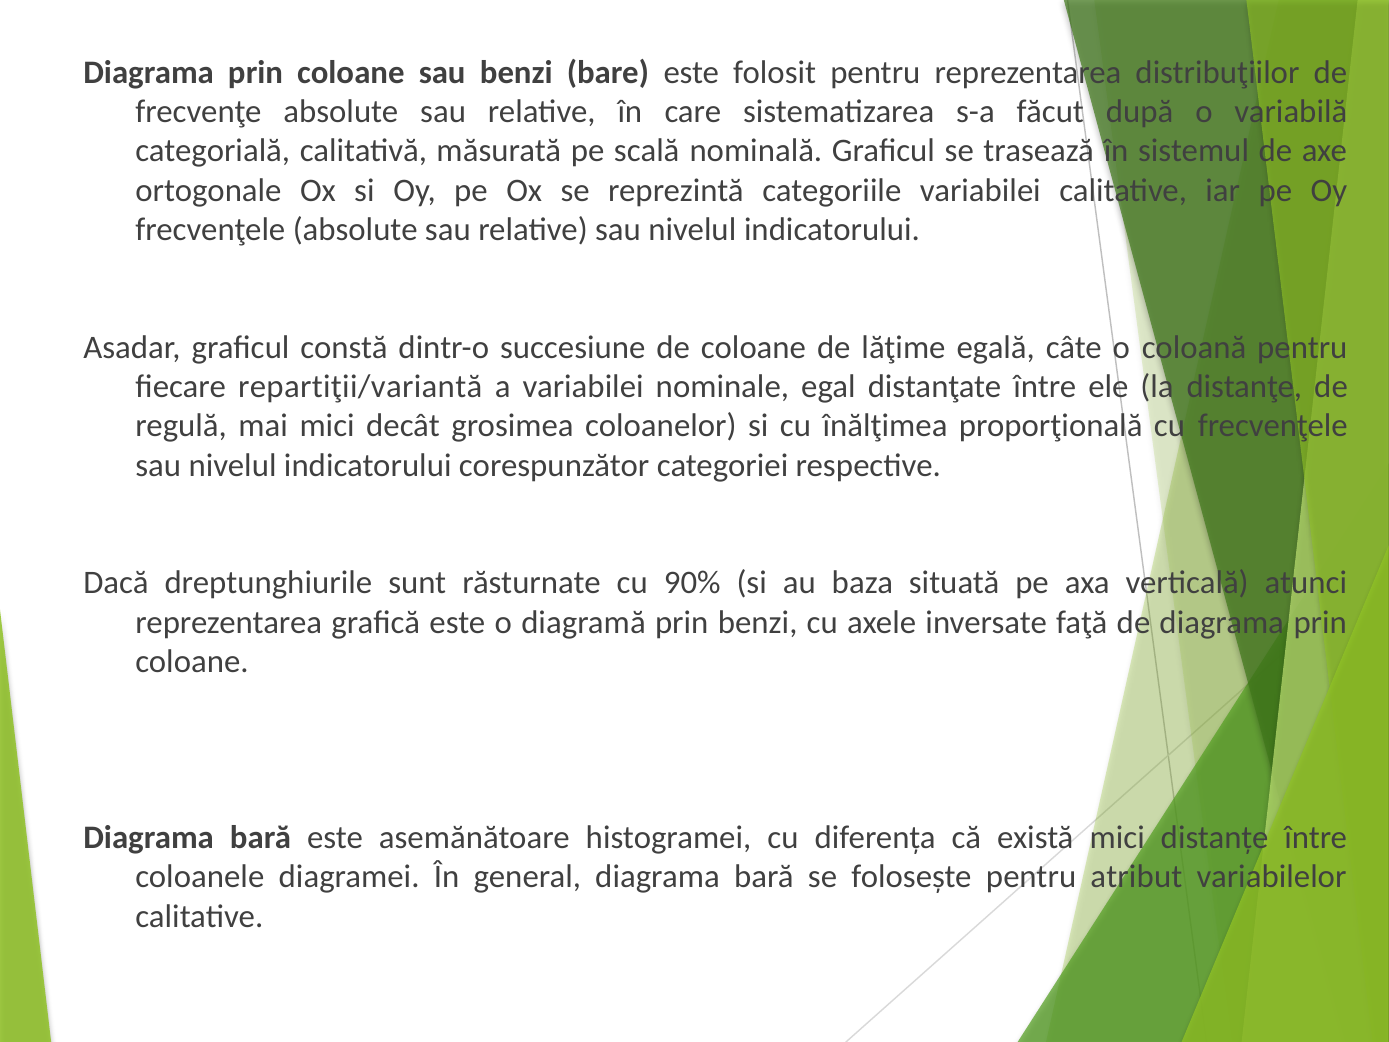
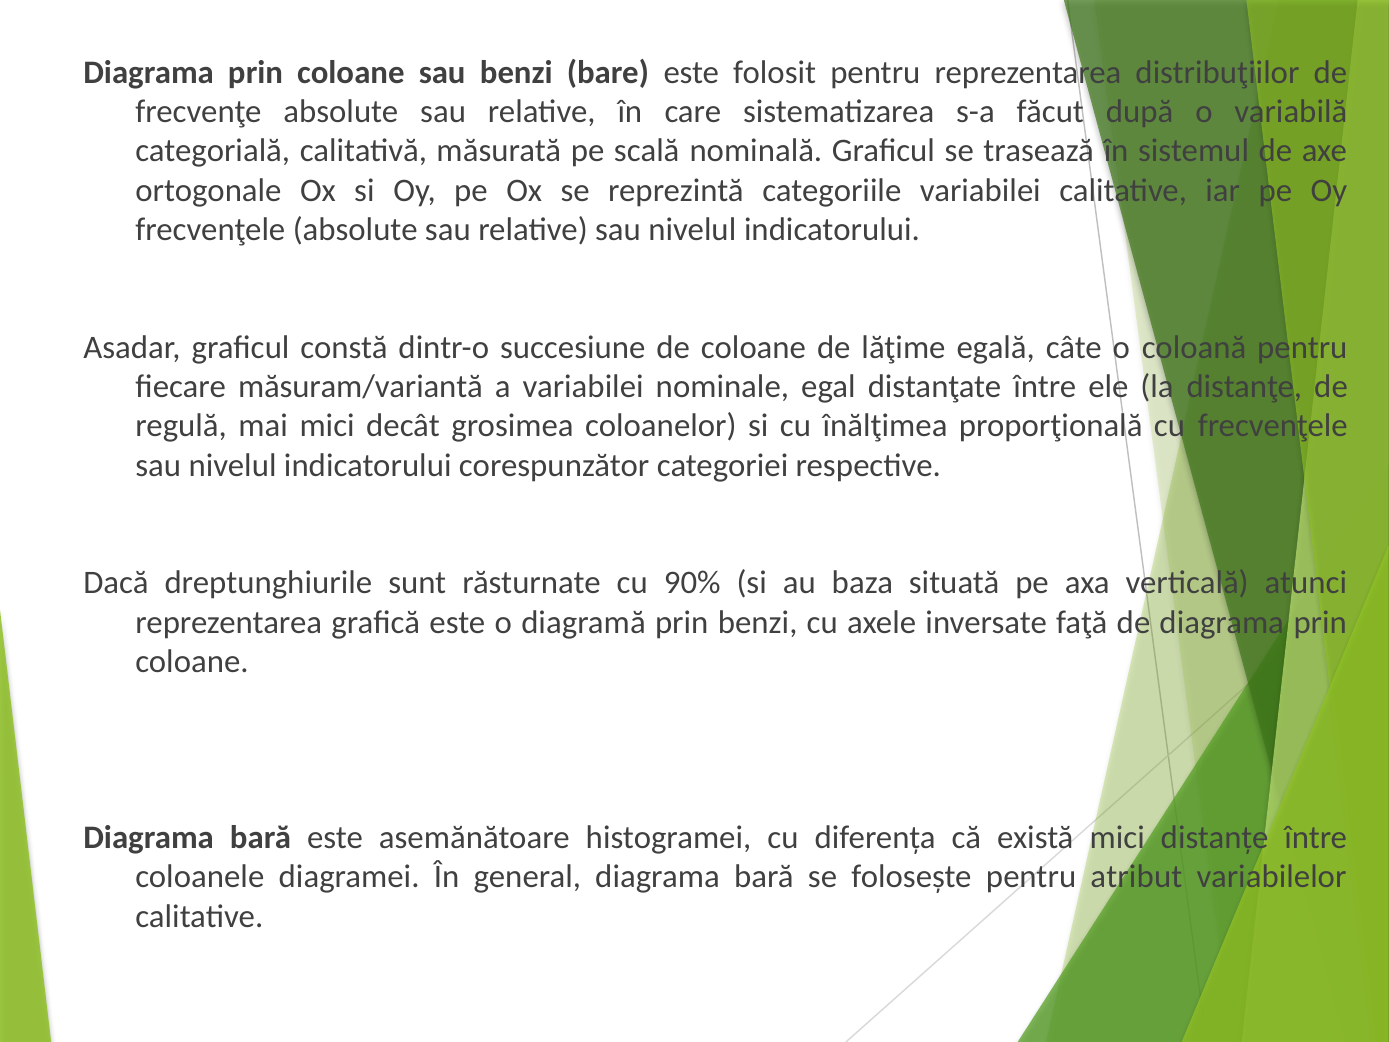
repartiţii/variantă: repartiţii/variantă -> măsuram/variantă
